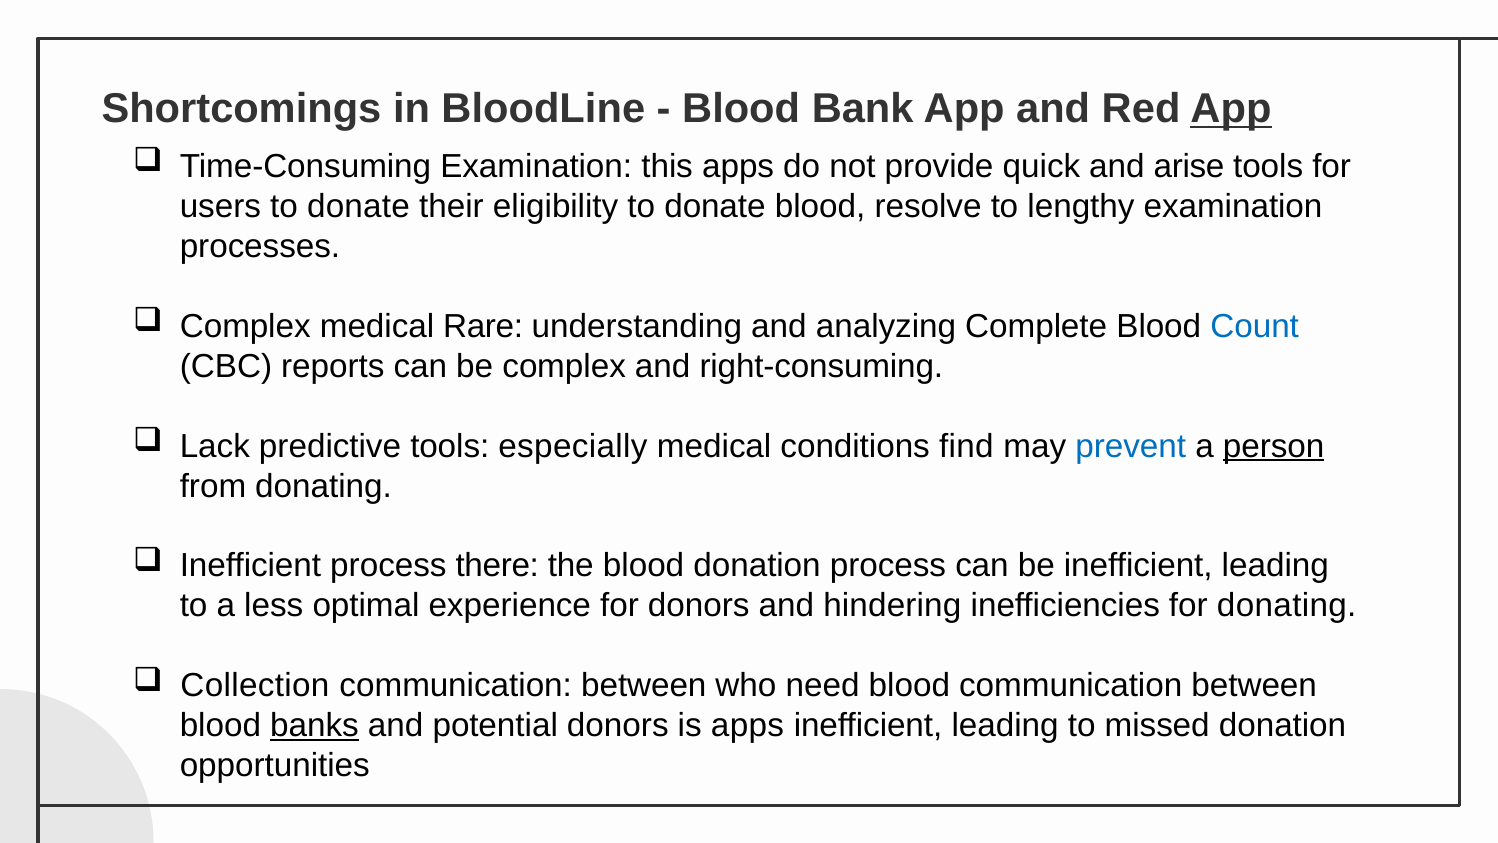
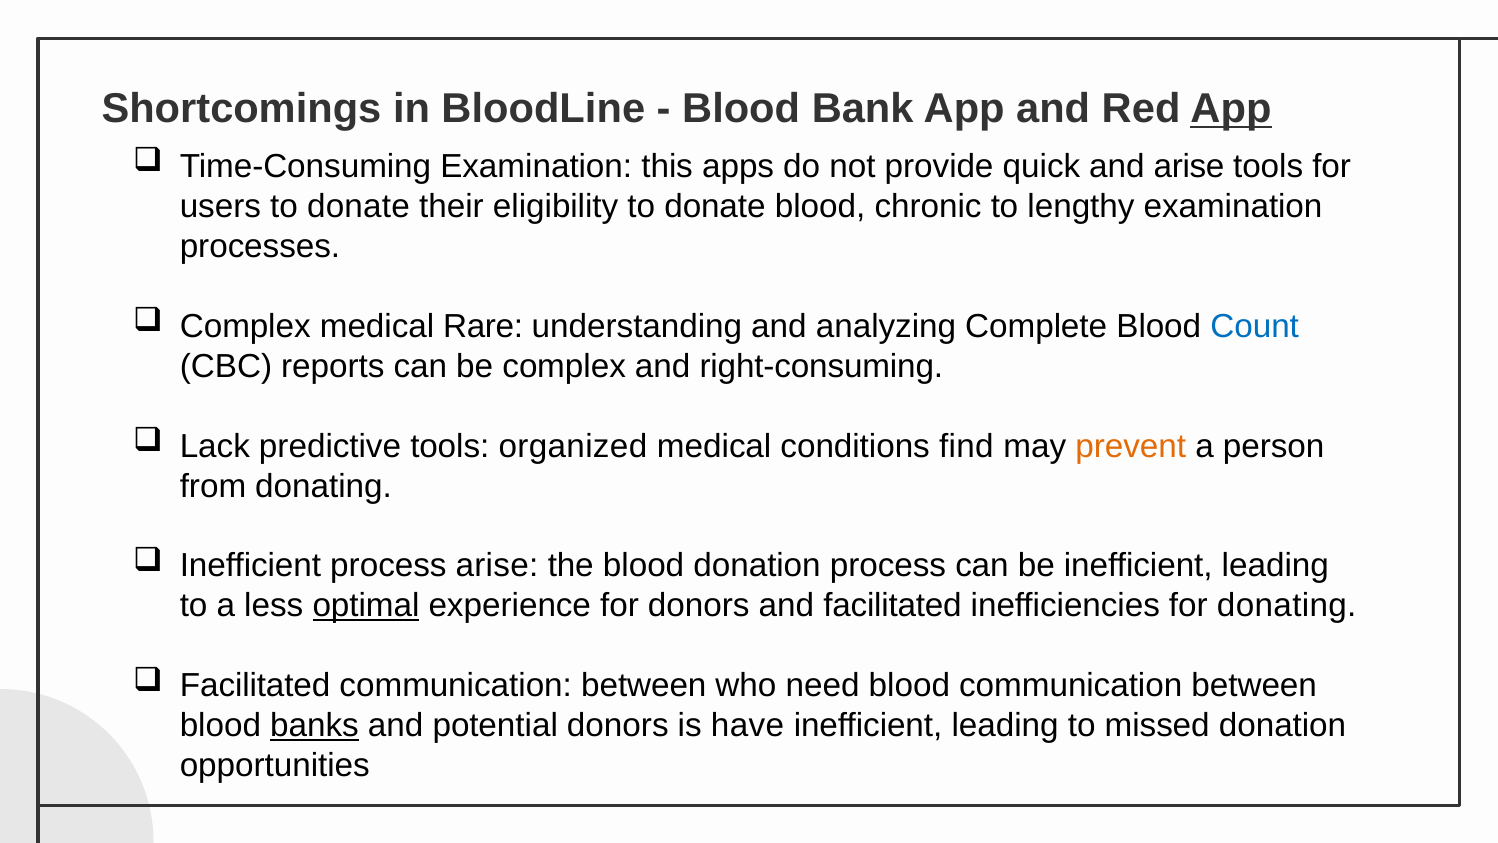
resolve: resolve -> chronic
especially: especially -> organized
prevent colour: blue -> orange
person underline: present -> none
process there: there -> arise
optimal underline: none -> present
and hindering: hindering -> facilitated
Collection at (255, 685): Collection -> Facilitated
is apps: apps -> have
